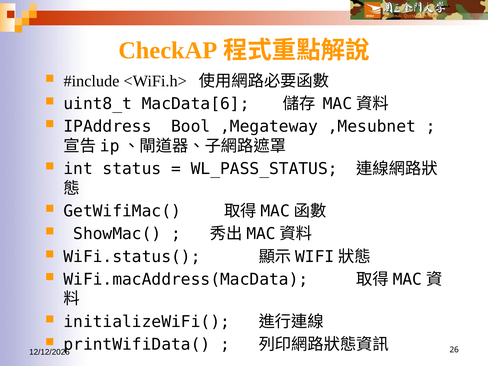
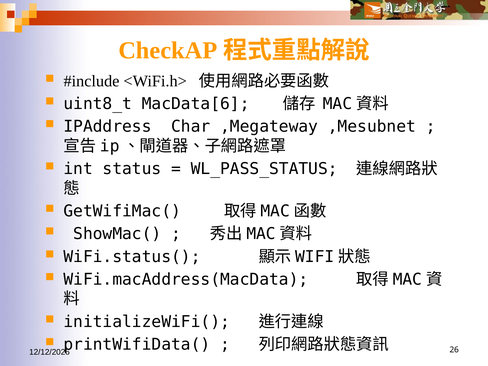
Bool: Bool -> Char
